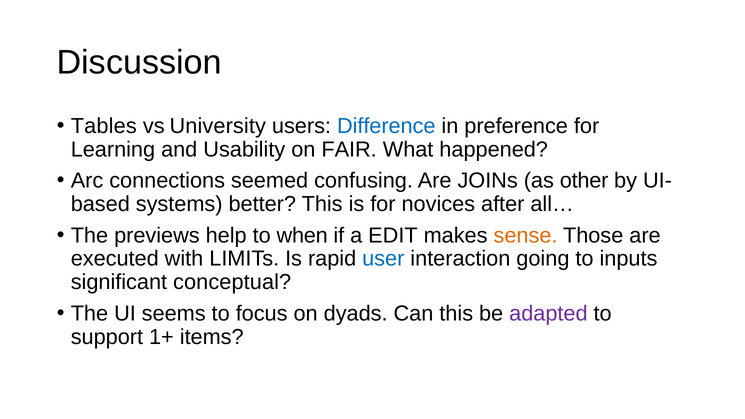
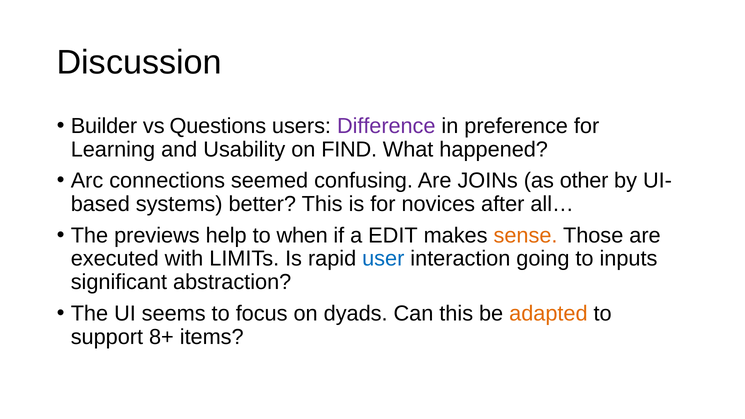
Tables: Tables -> Builder
University: University -> Questions
Difference colour: blue -> purple
FAIR: FAIR -> FIND
conceptual: conceptual -> abstraction
adapted colour: purple -> orange
1+: 1+ -> 8+
